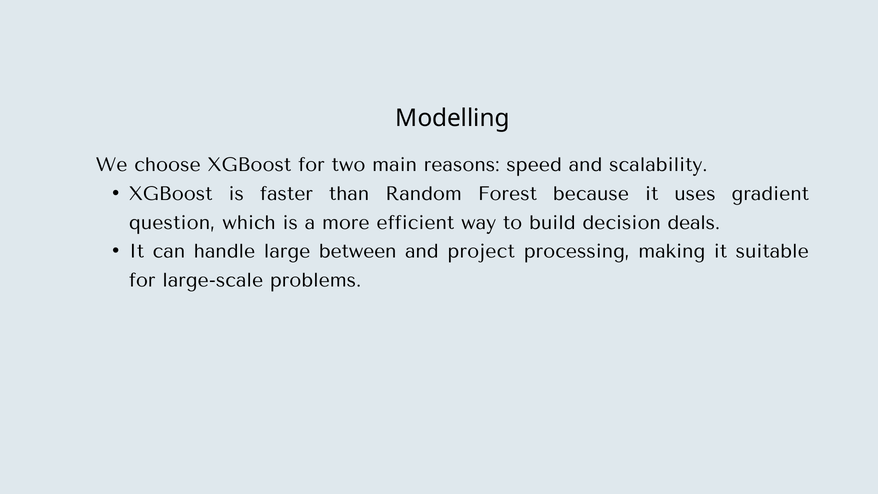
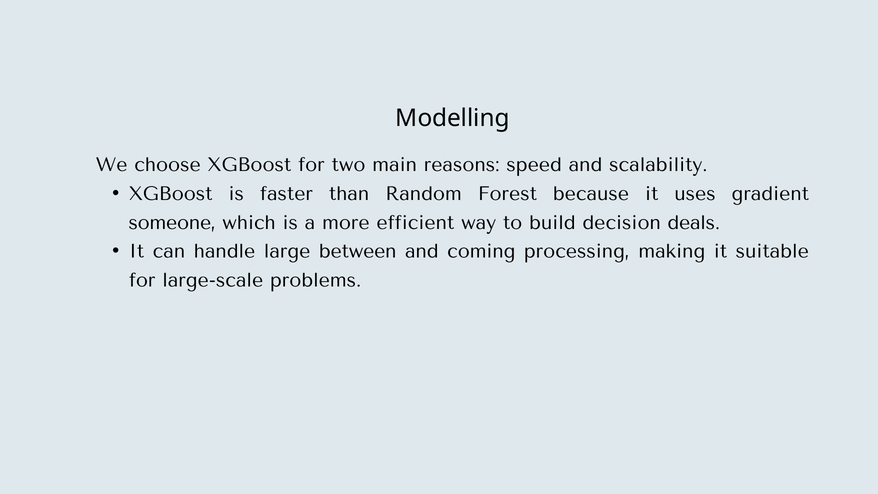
question: question -> someone
project: project -> coming
